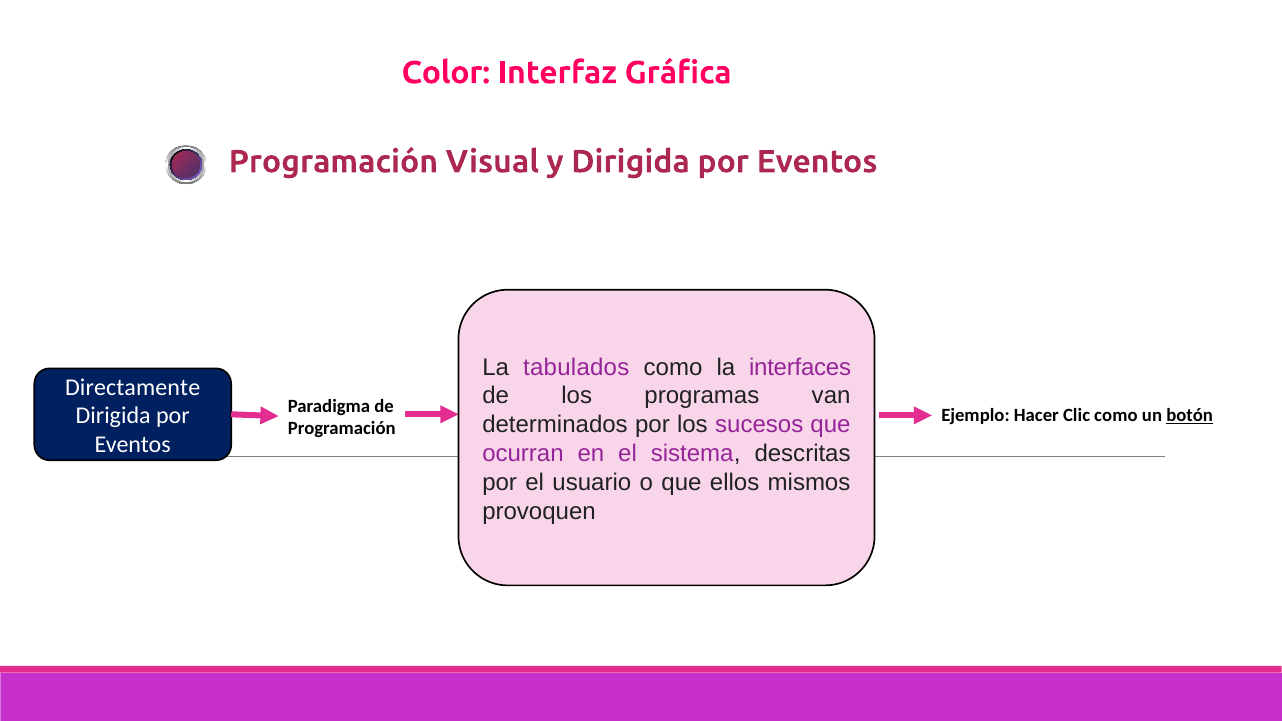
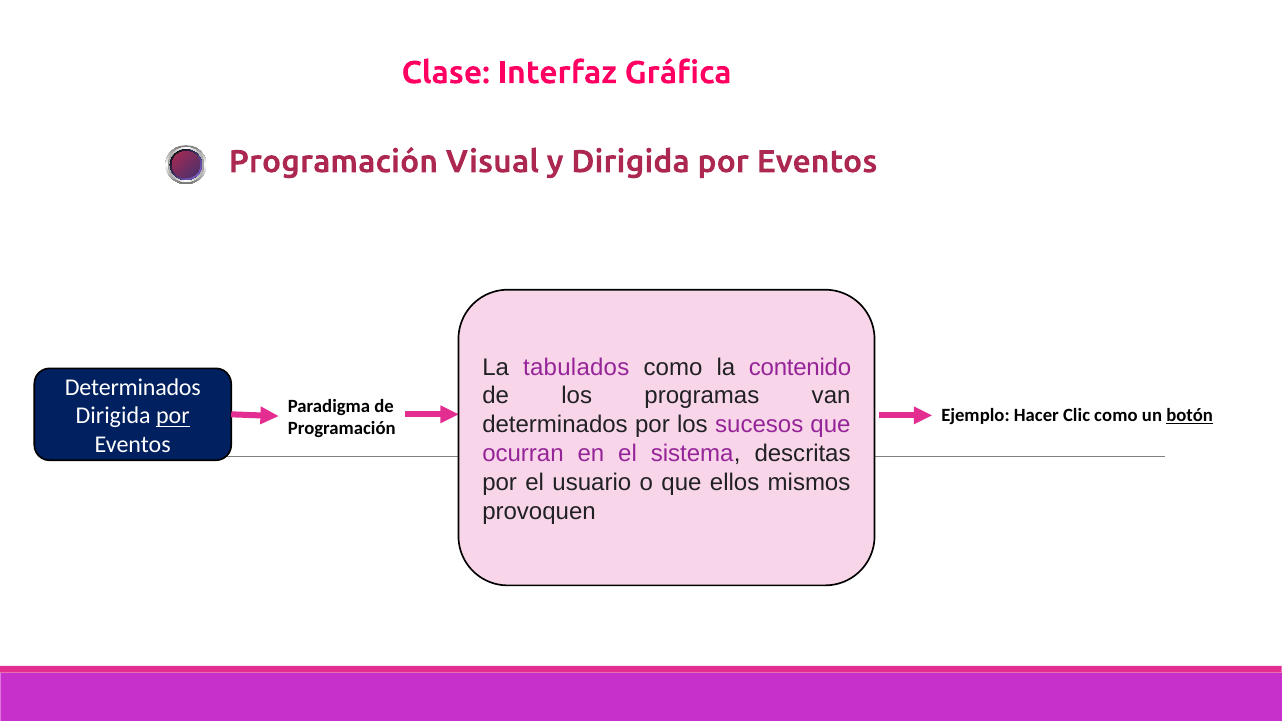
Color: Color -> Clase
interfaces: interfaces -> contenido
Directamente at (133, 387): Directamente -> Determinados
por at (173, 416) underline: none -> present
